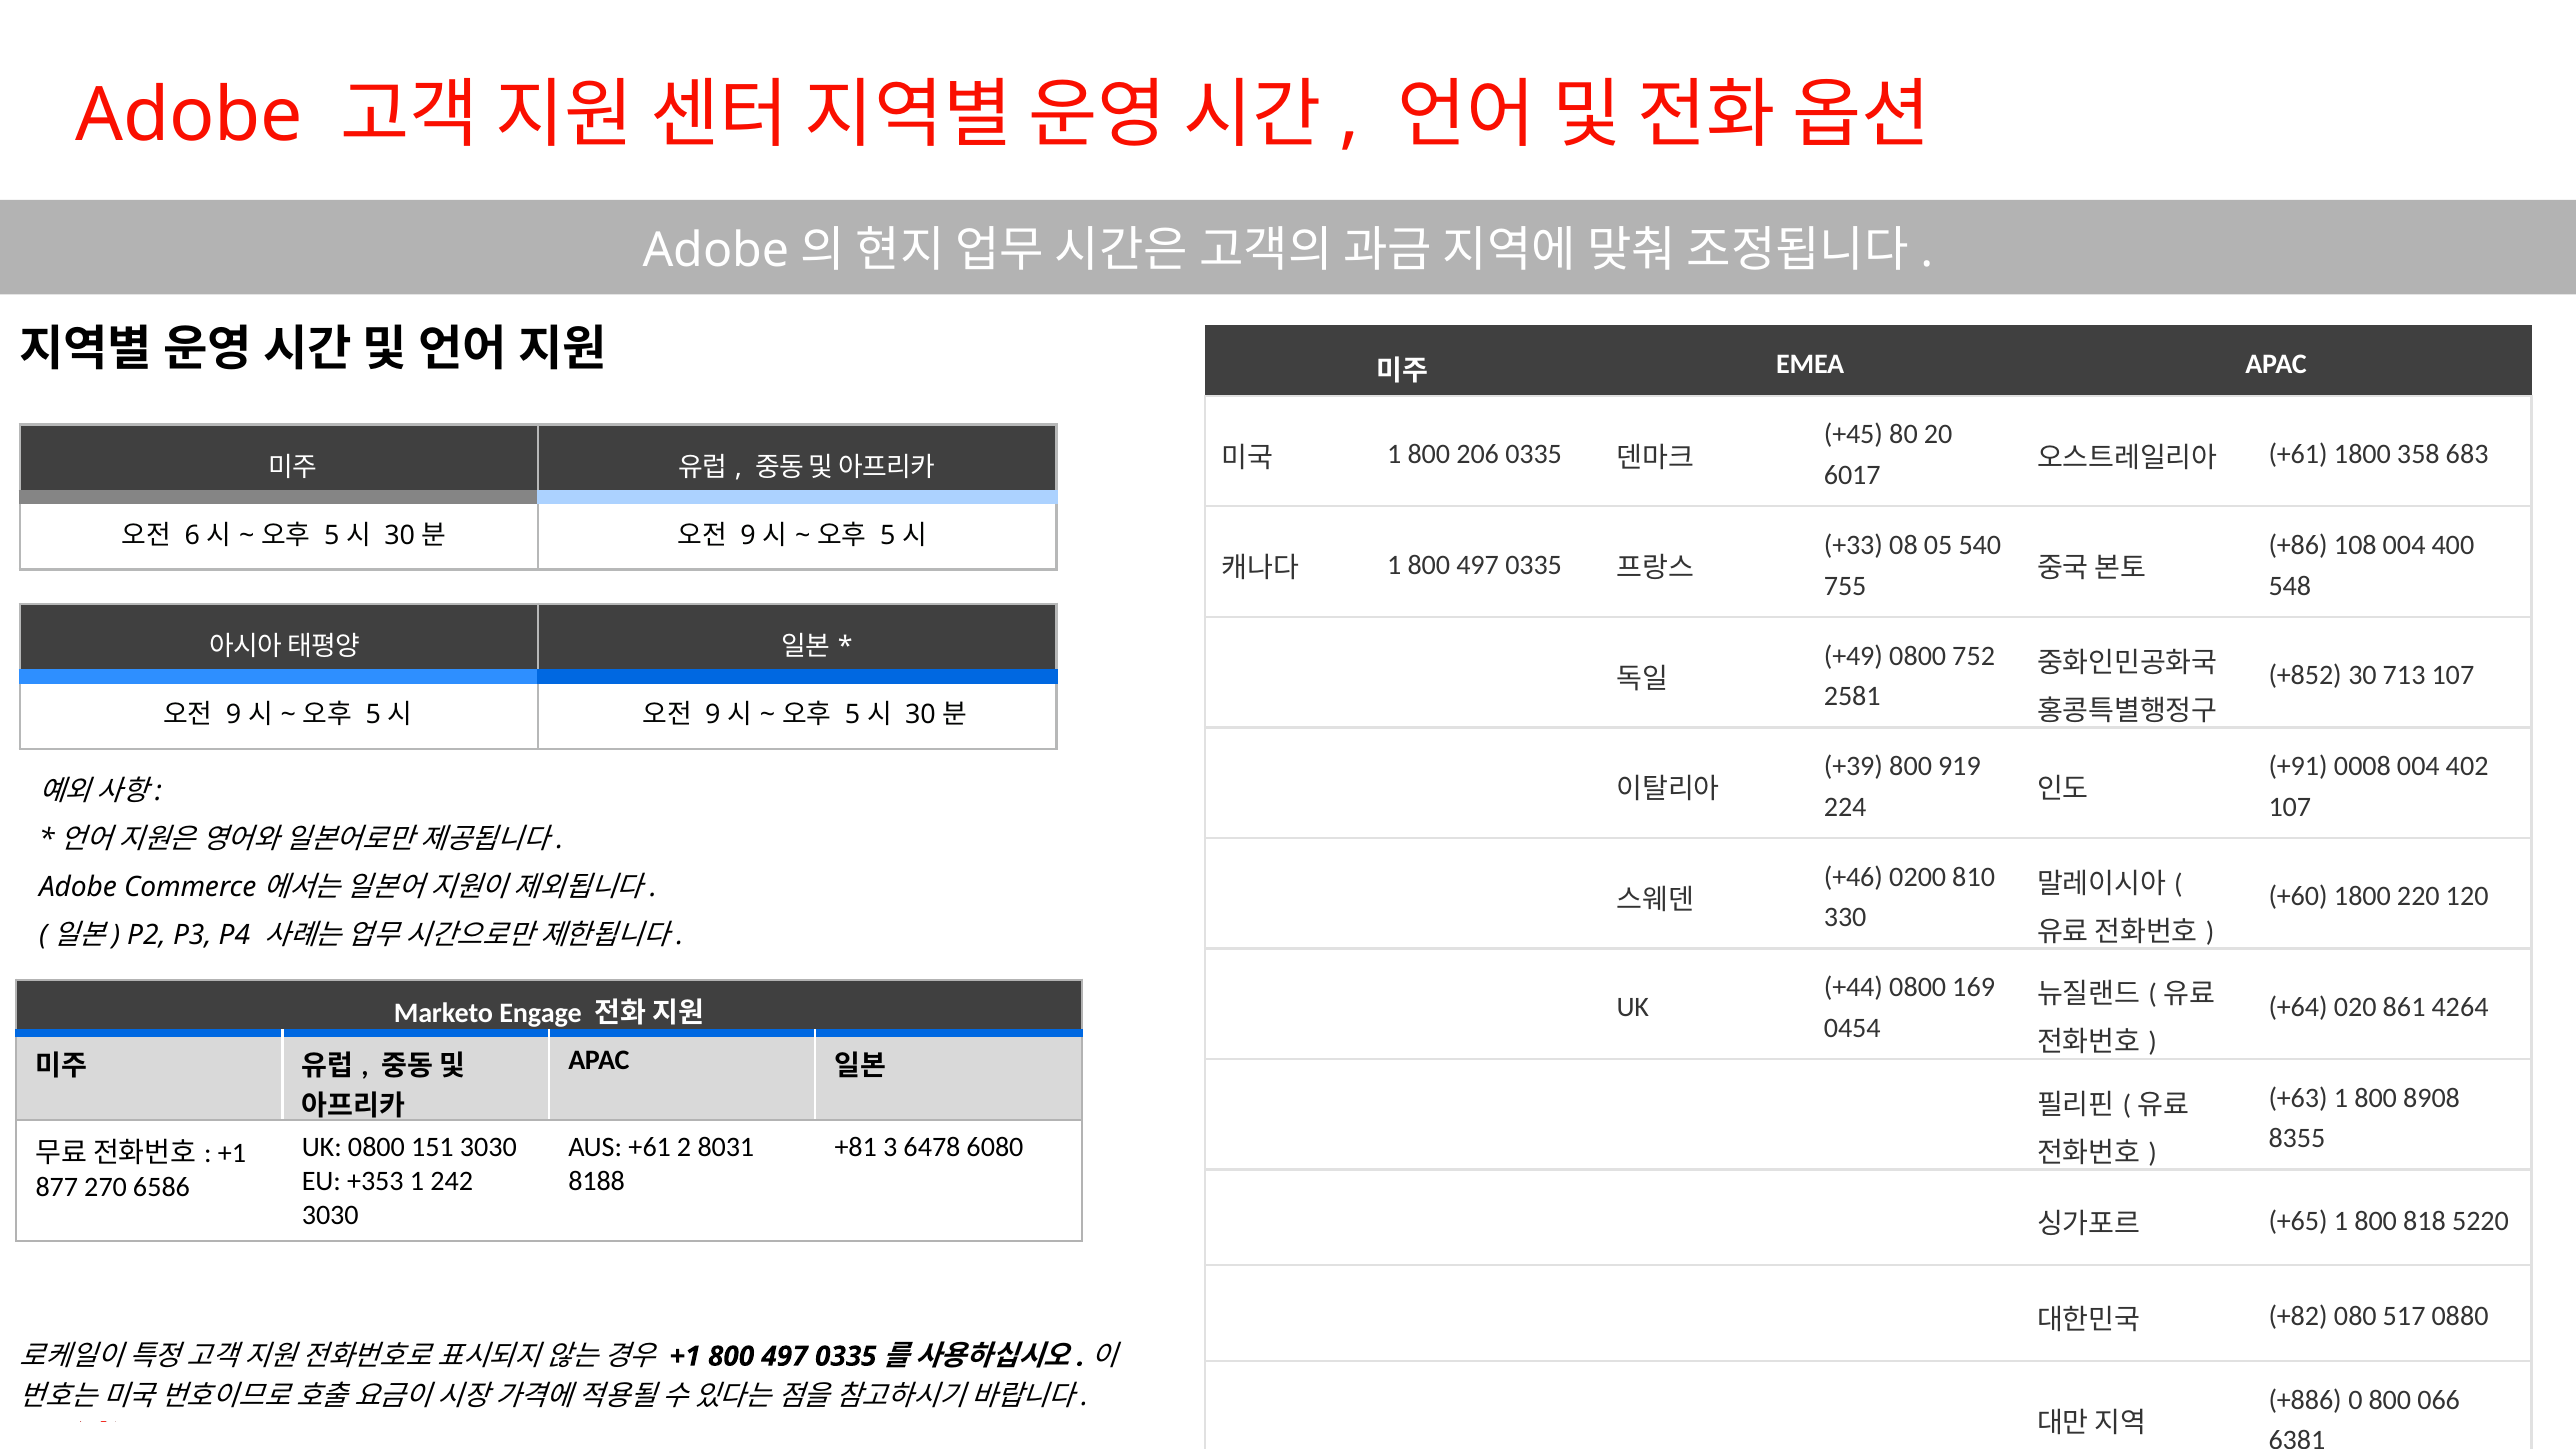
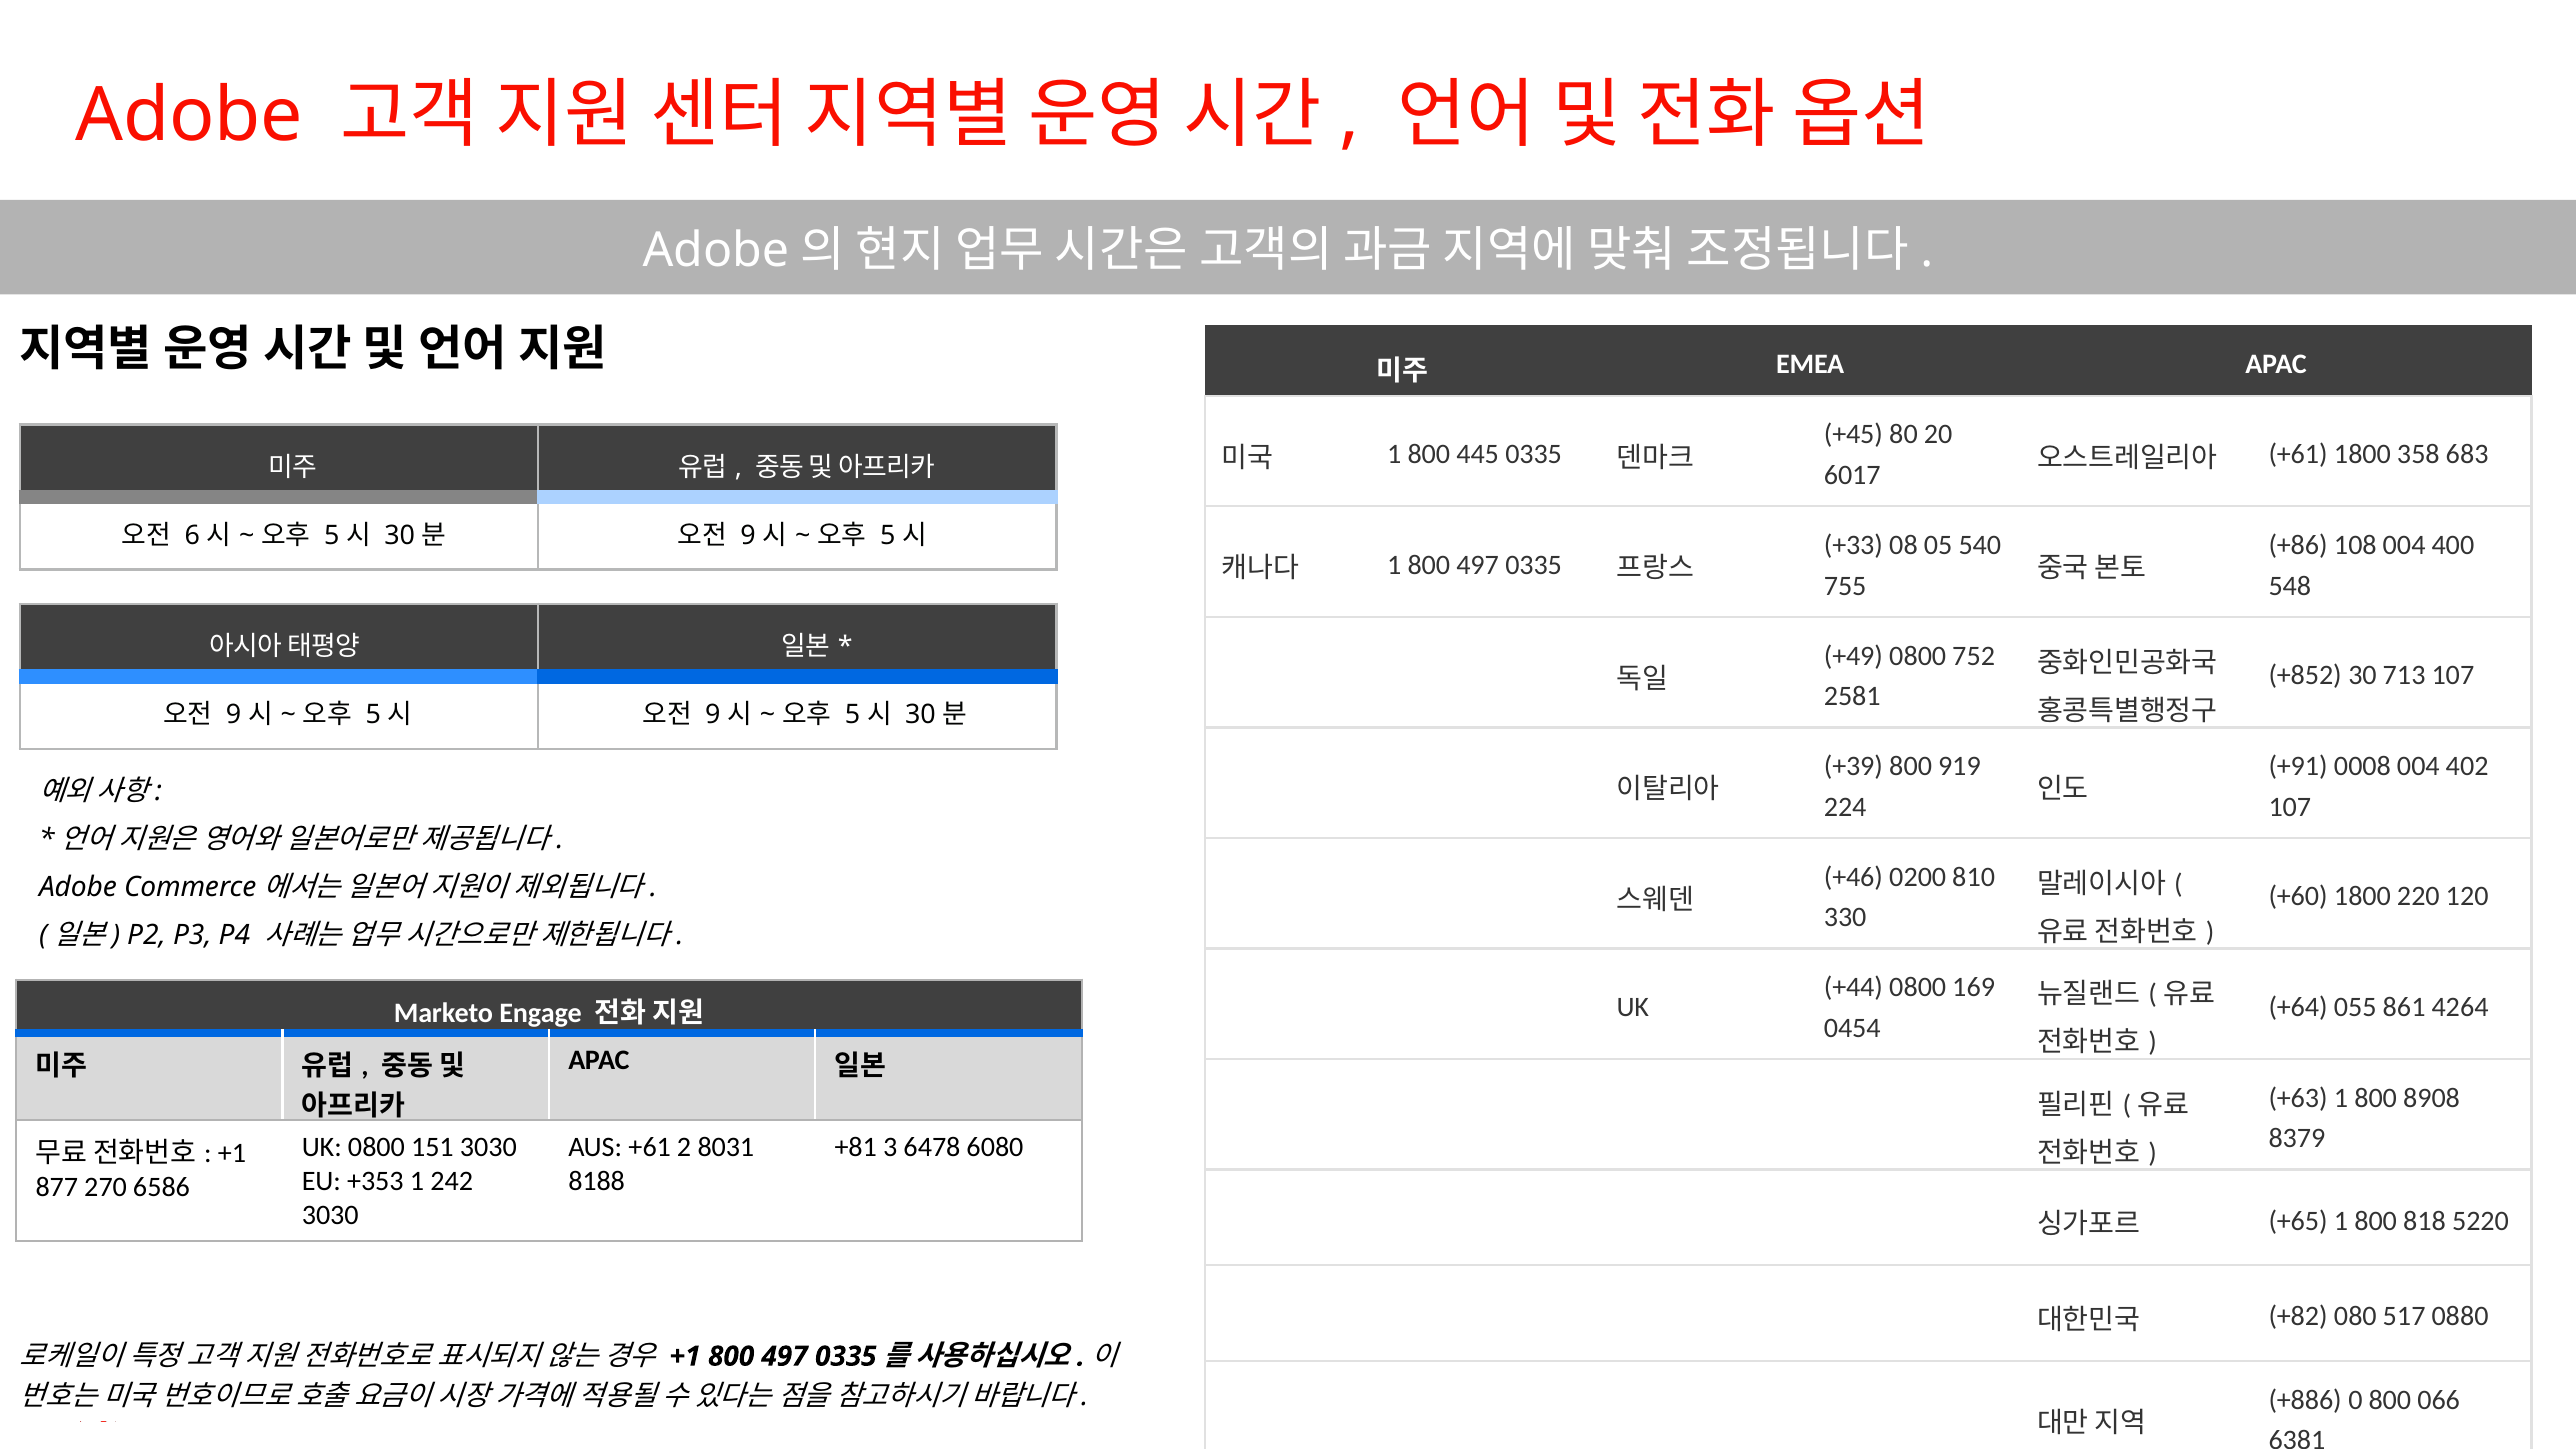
206: 206 -> 445
020: 020 -> 055
8355: 8355 -> 8379
